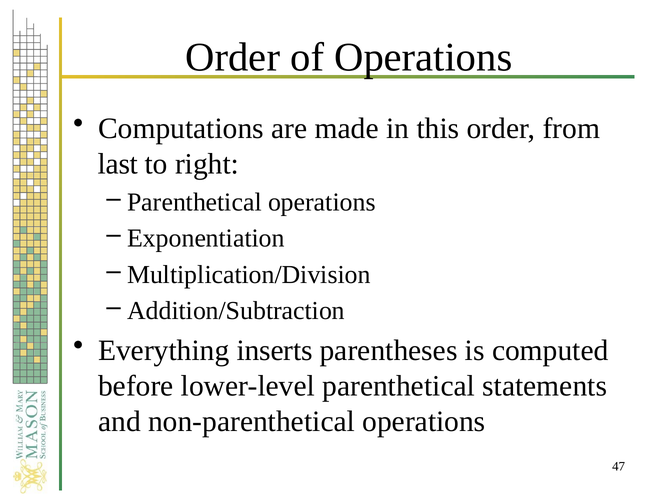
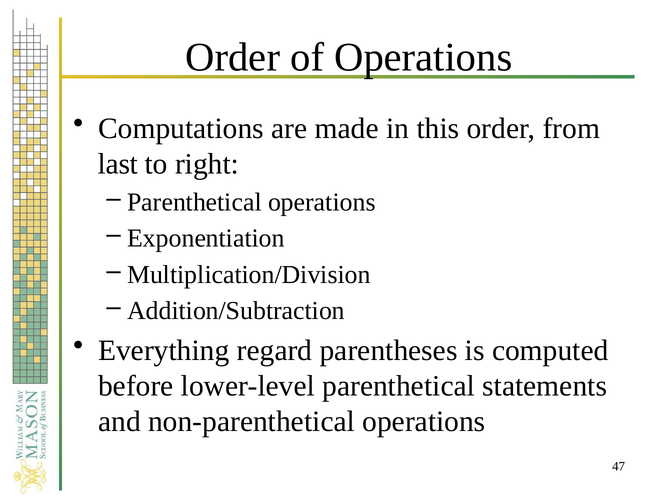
inserts: inserts -> regard
